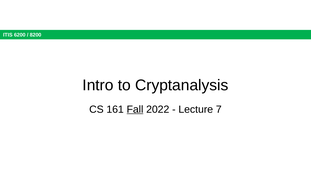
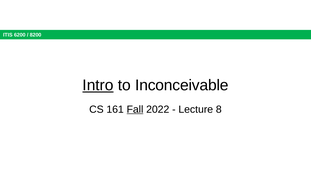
Intro underline: none -> present
Cryptanalysis: Cryptanalysis -> Inconceivable
7: 7 -> 8
